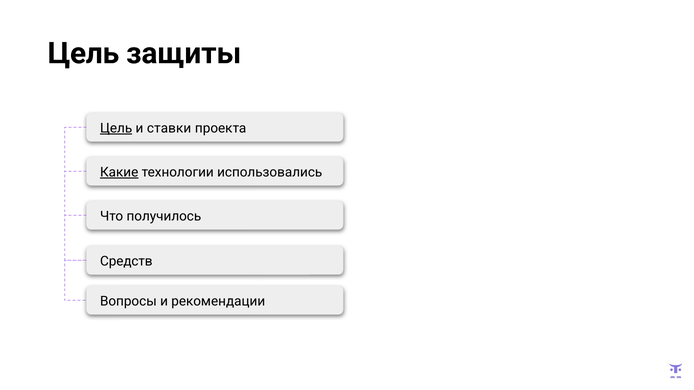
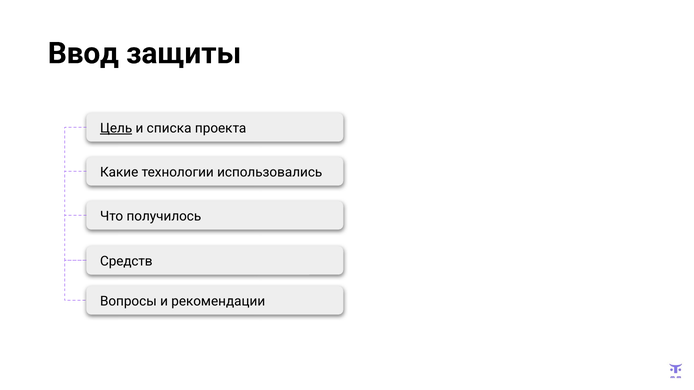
Цель at (83, 53): Цель -> Ввод
ставки: ставки -> списка
Какие underline: present -> none
